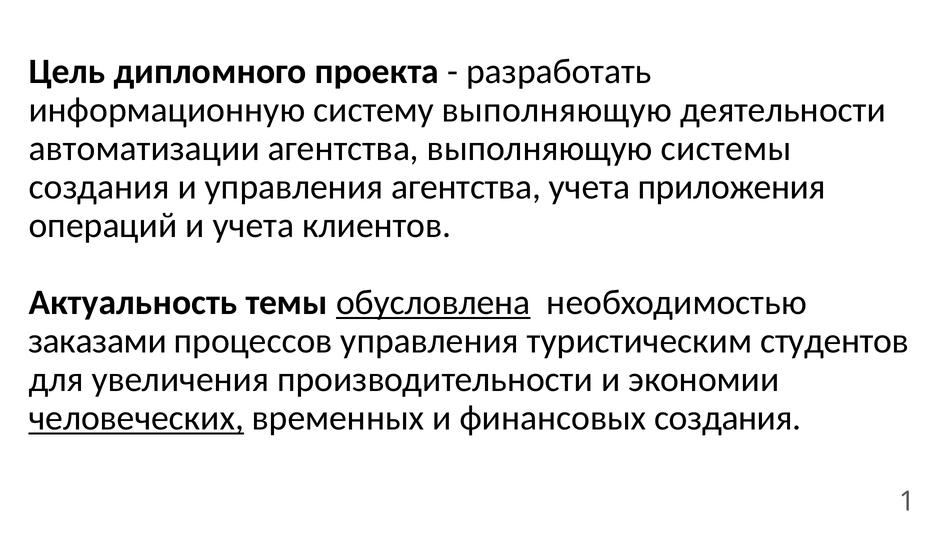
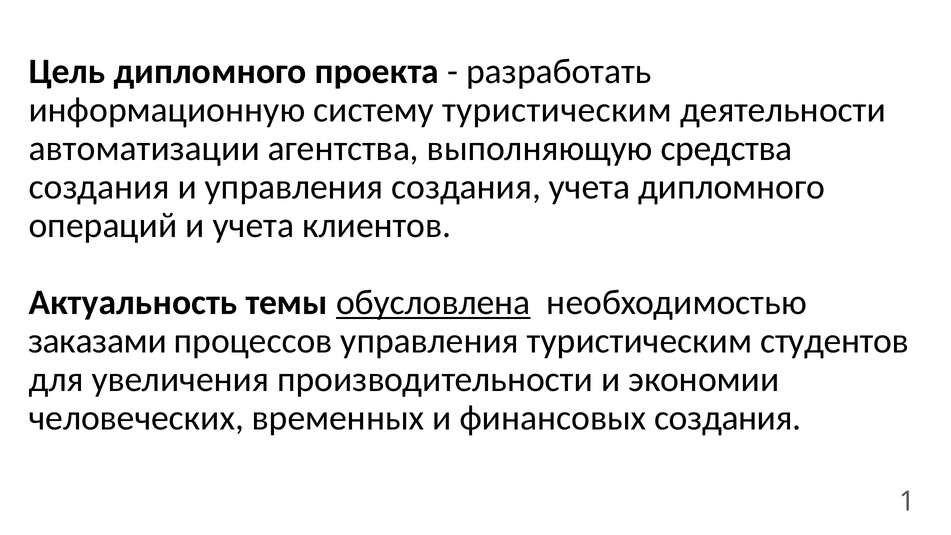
систему выполняющую: выполняющую -> туристическим
системы: системы -> средства
управления агентства: агентства -> создания
учета приложения: приложения -> дипломного
человеческих underline: present -> none
